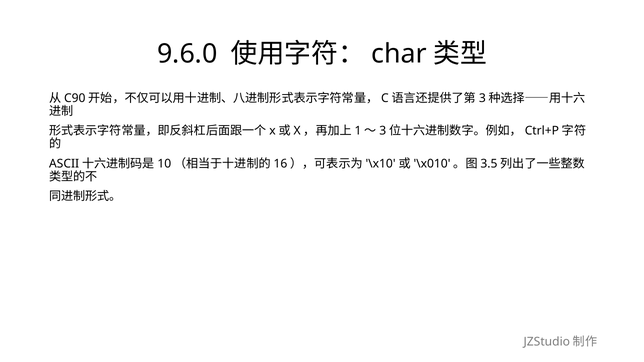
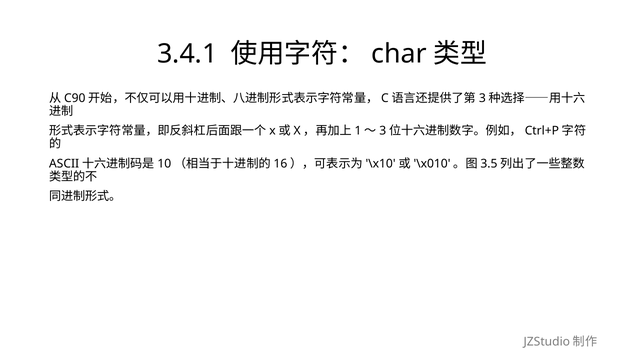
9.6.0: 9.6.0 -> 3.4.1
